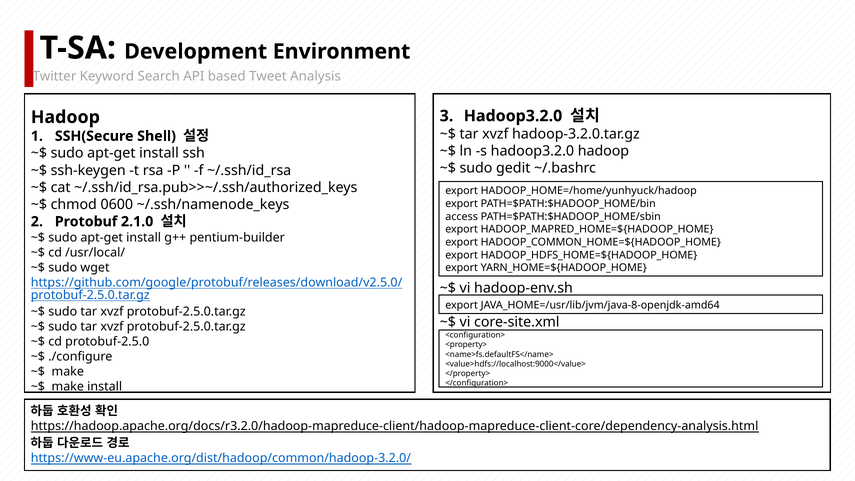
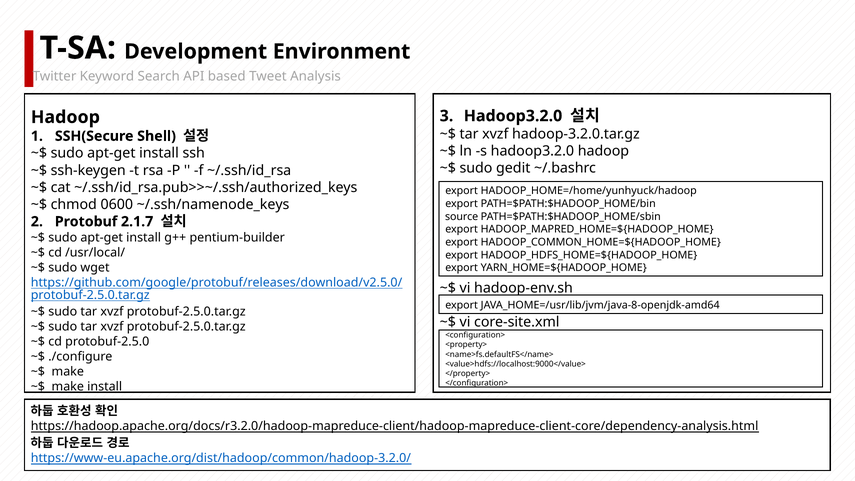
access: access -> source
2.1.0: 2.1.0 -> 2.1.7
